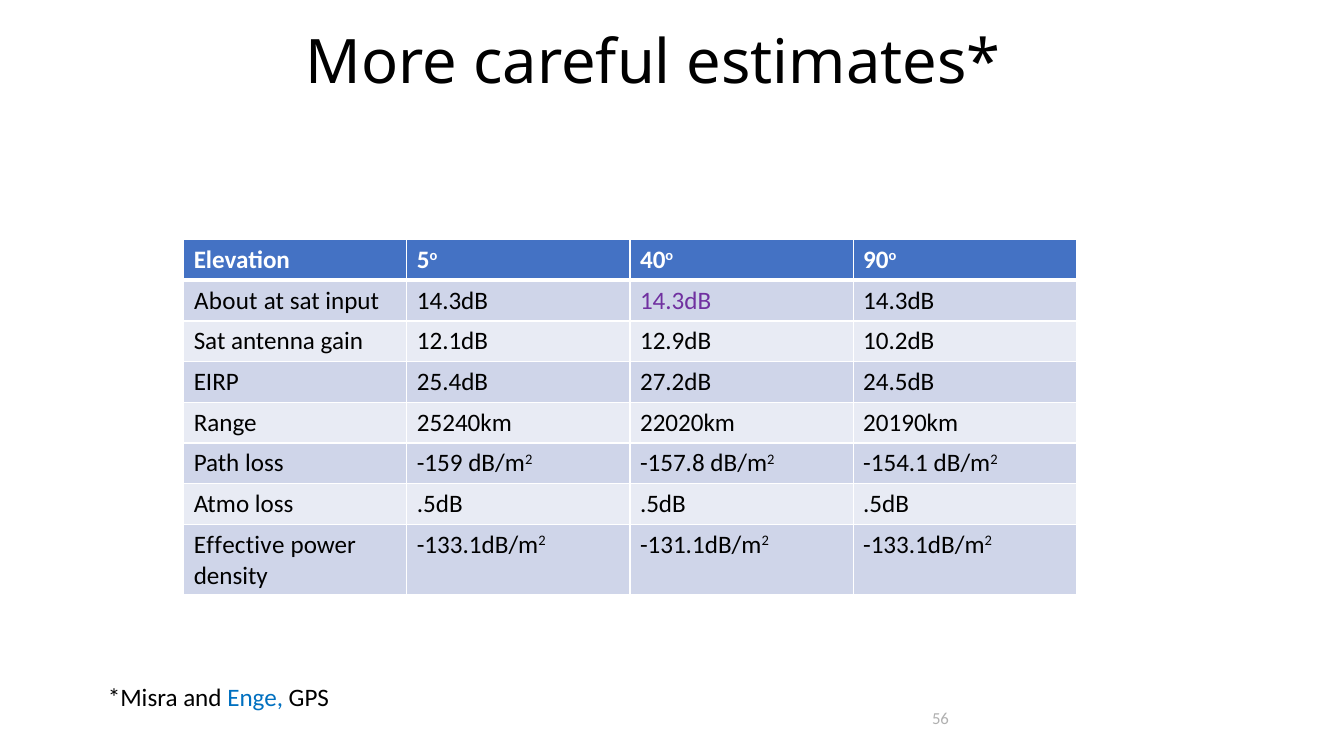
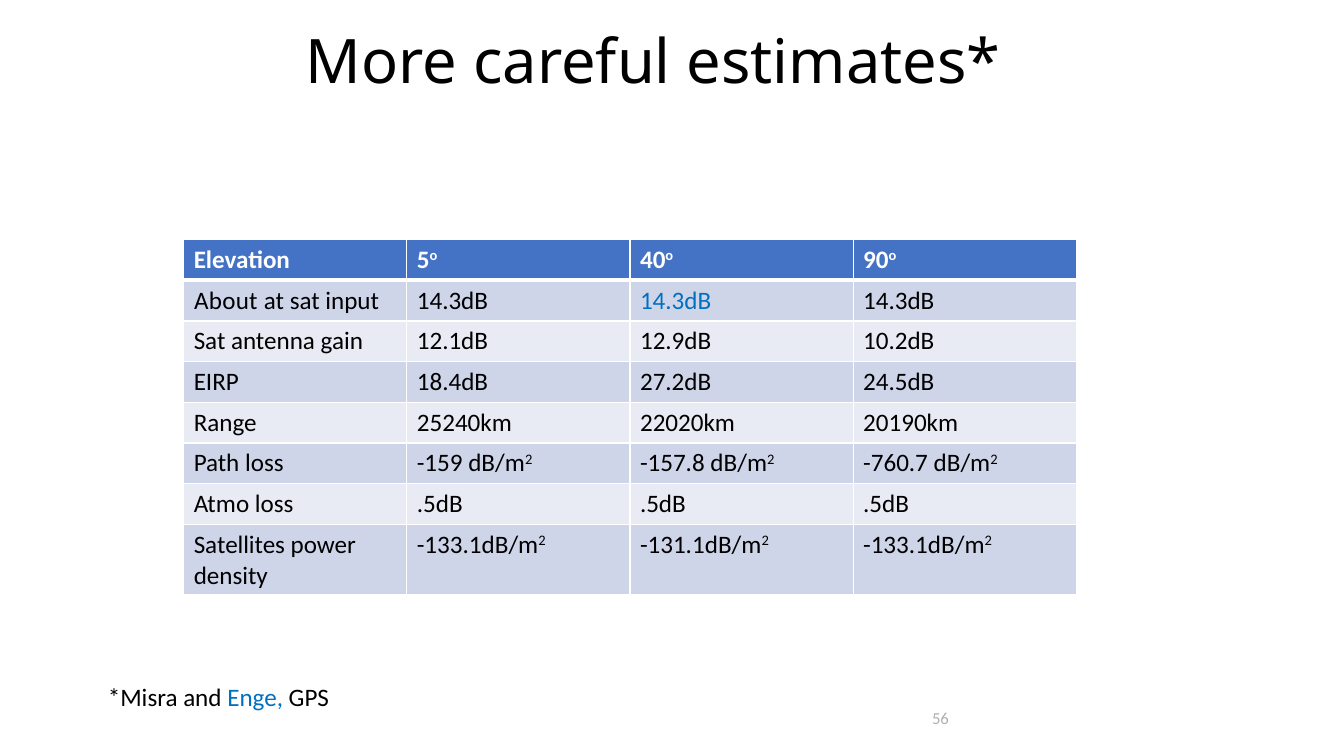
14.3dB at (676, 301) colour: purple -> blue
25.4dB: 25.4dB -> 18.4dB
-154.1: -154.1 -> -760.7
Effective: Effective -> Satellites
